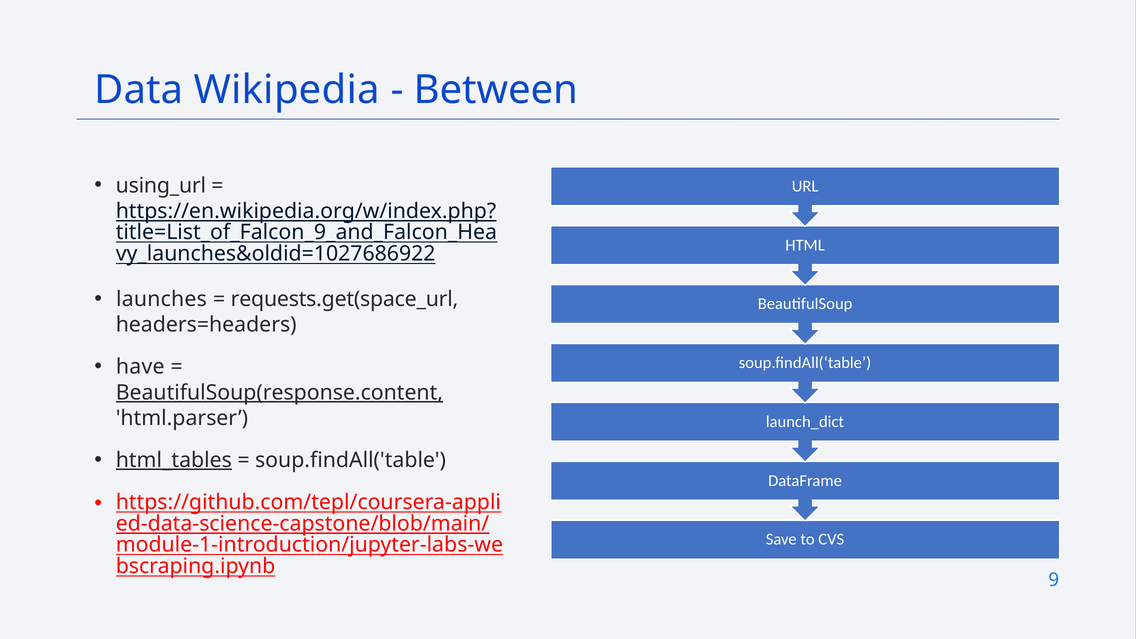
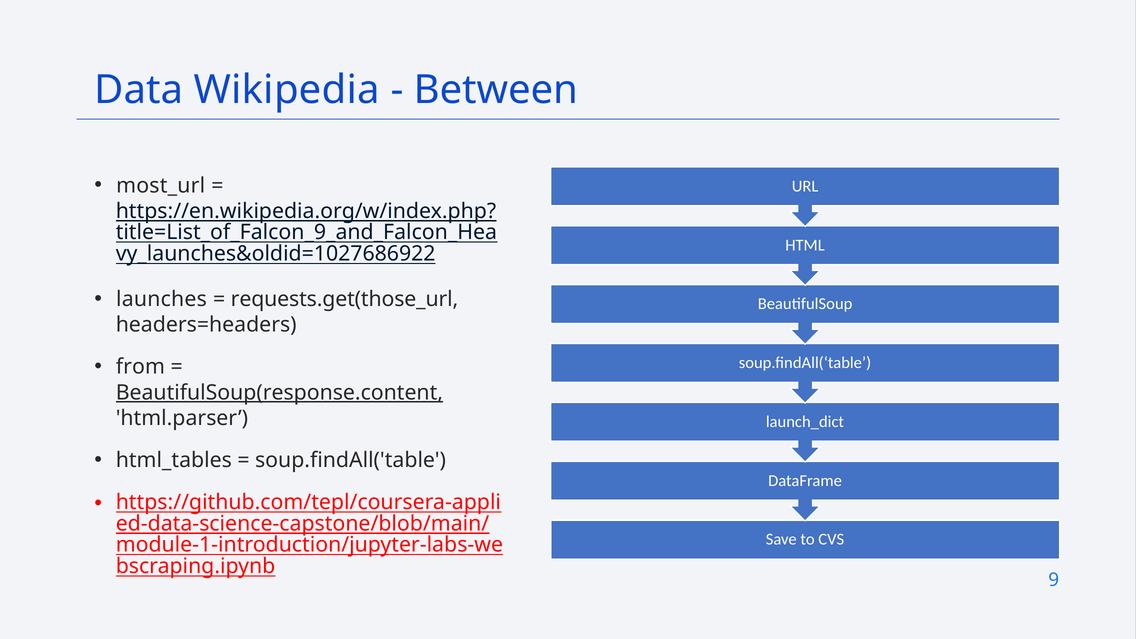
using_url: using_url -> most_url
requests.get(space_url: requests.get(space_url -> requests.get(those_url
have: have -> from
html_tables underline: present -> none
